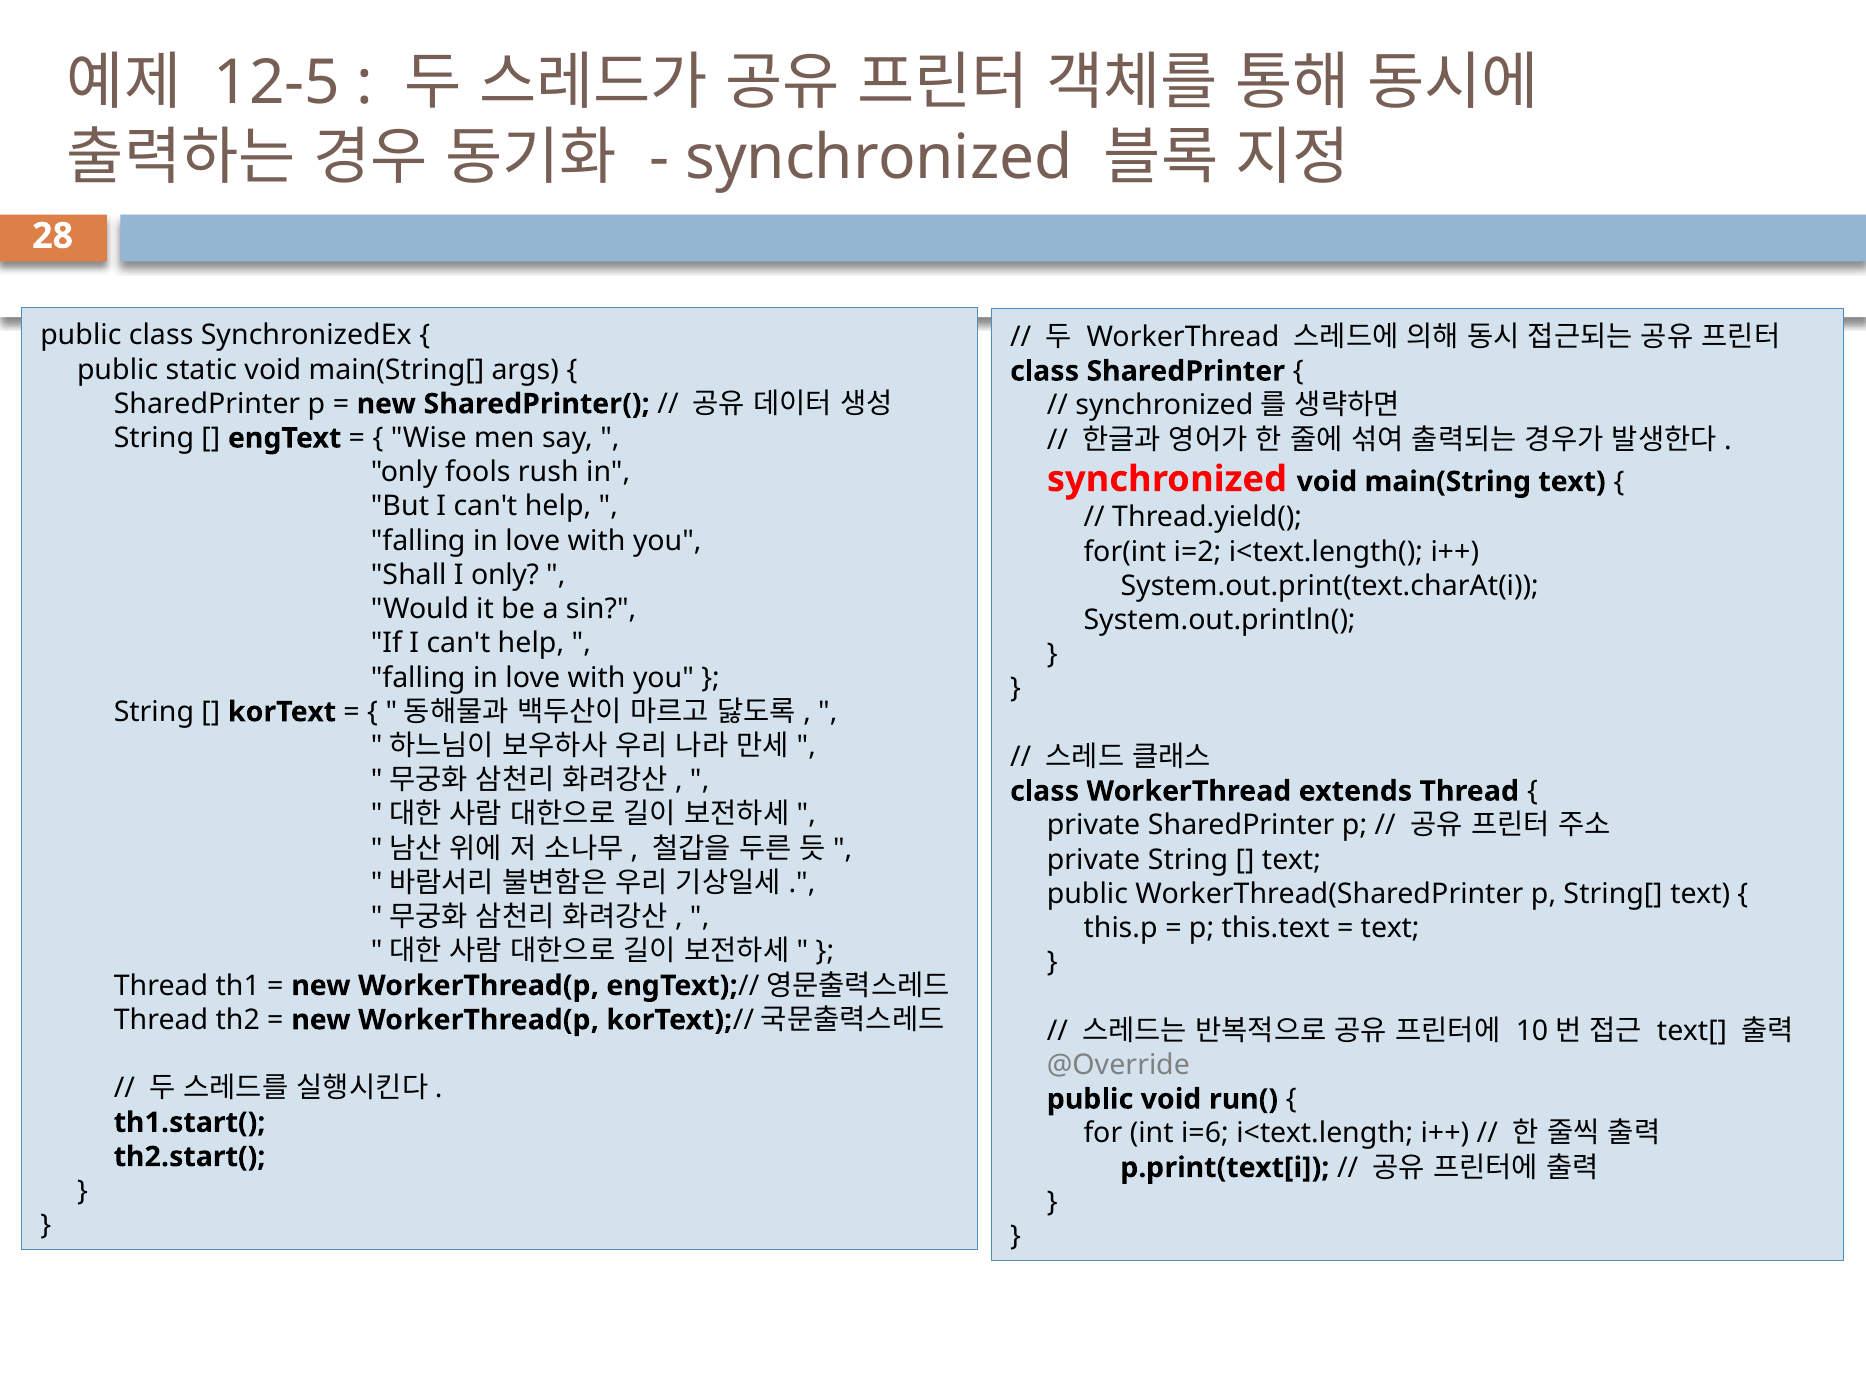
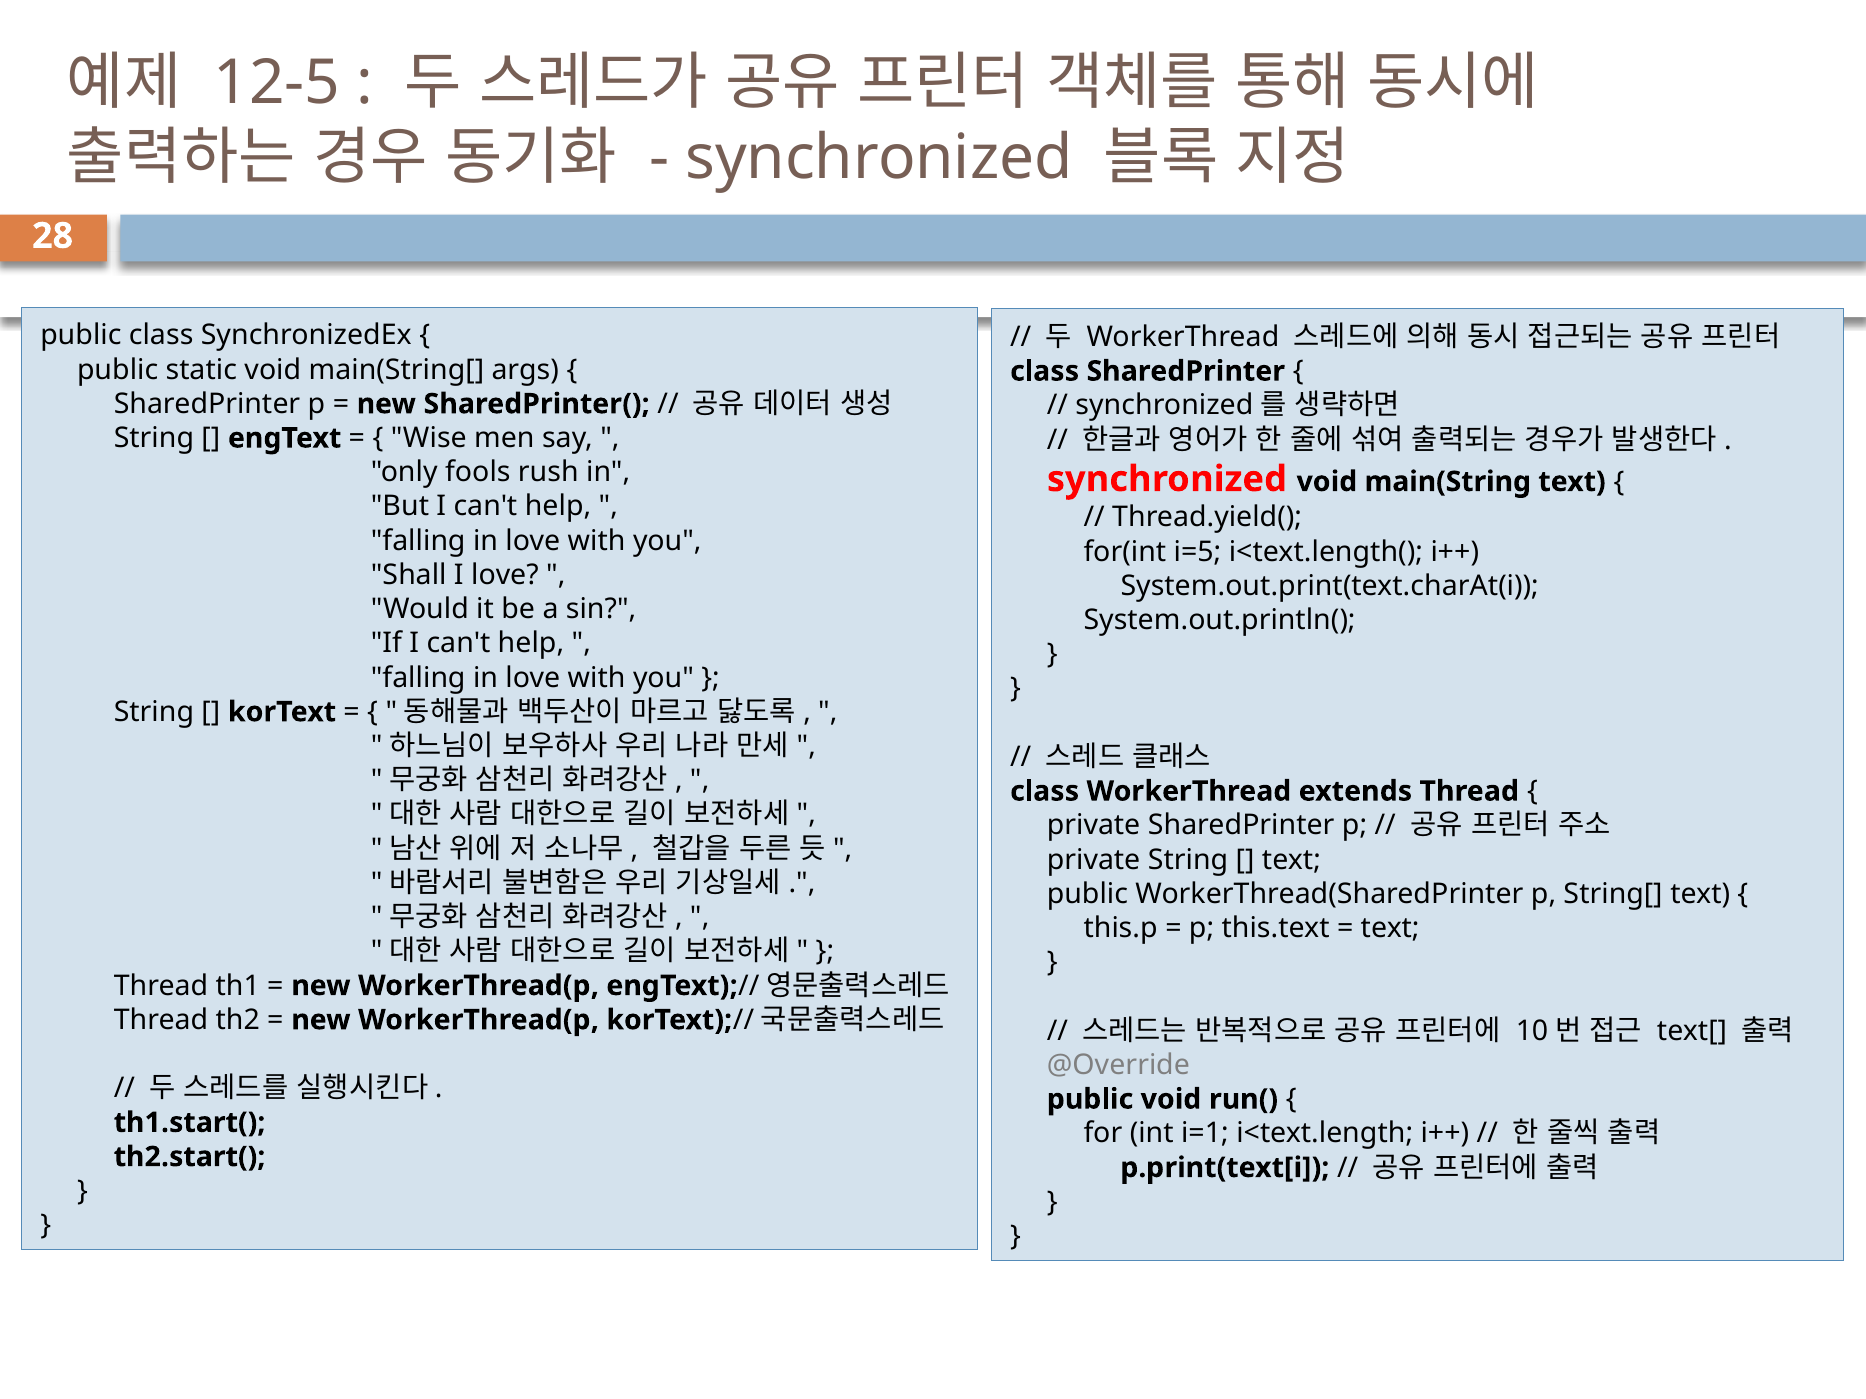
i=2: i=2 -> i=5
I only: only -> love
i=6: i=6 -> i=1
